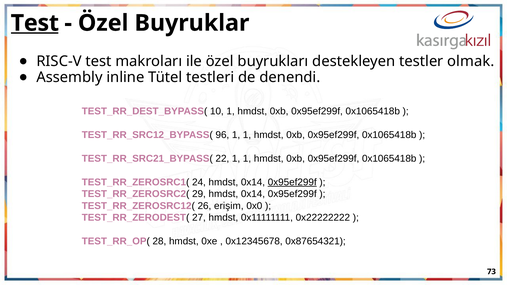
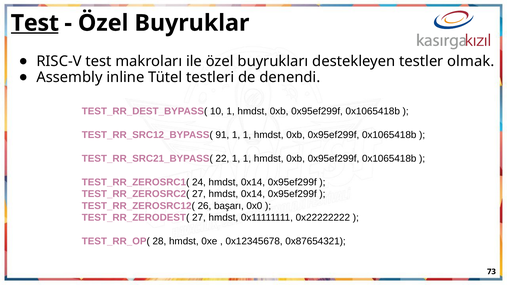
96: 96 -> 91
0x95ef299f at (292, 182) underline: present -> none
TEST_RR_ZEROSRC2( 29: 29 -> 27
erişim: erişim -> başarı
